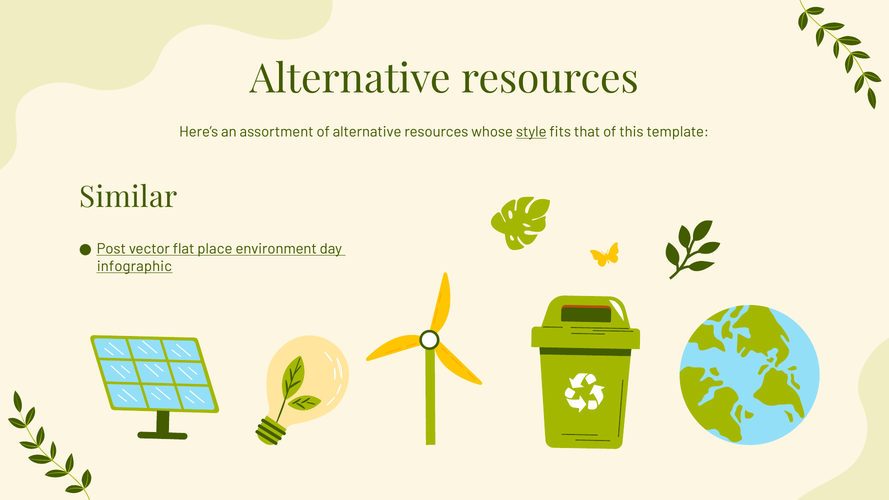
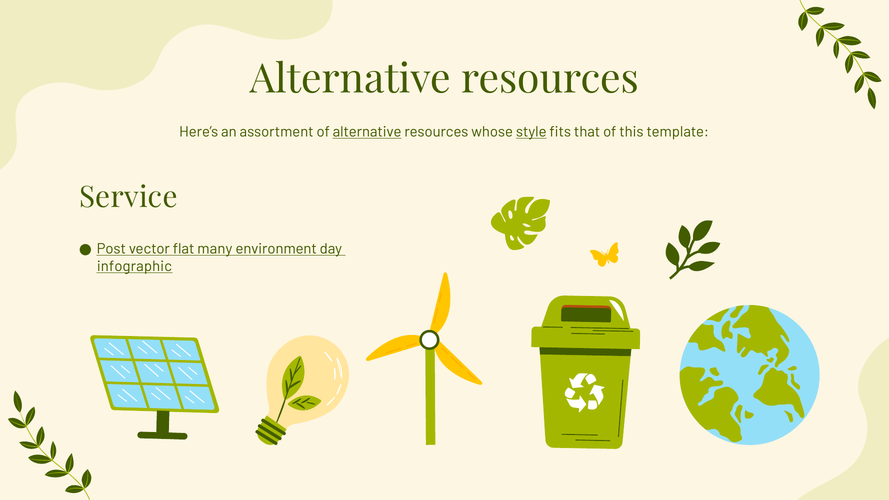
alternative at (367, 132) underline: none -> present
Similar: Similar -> Service
place: place -> many
